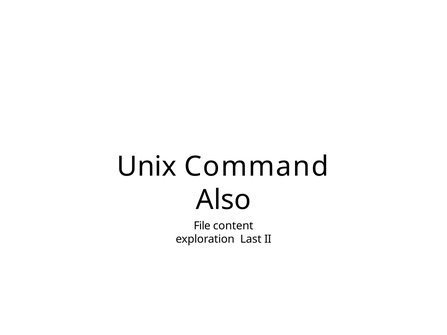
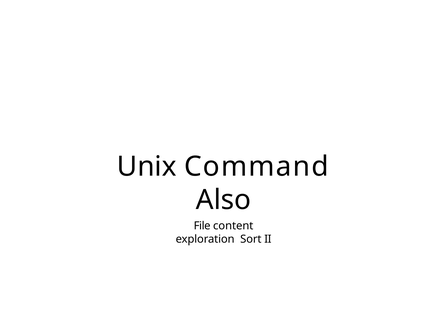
Last: Last -> Sort
